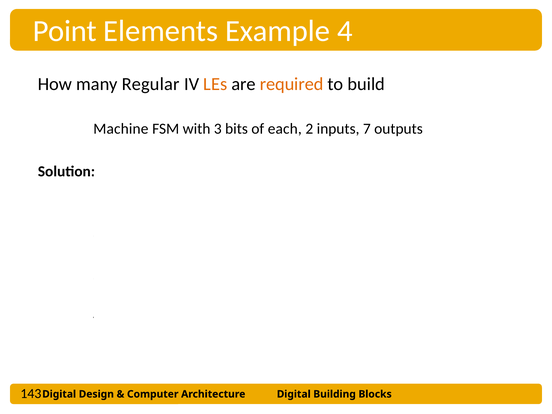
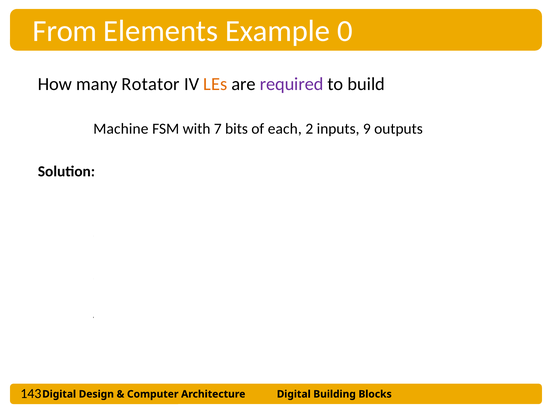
Point: Point -> From
Example 4: 4 -> 0
Regular: Regular -> Rotator
required colour: orange -> purple
with 3: 3 -> 7
7: 7 -> 9
